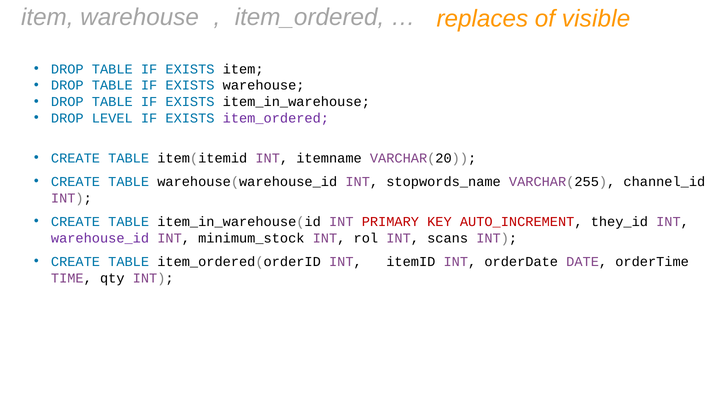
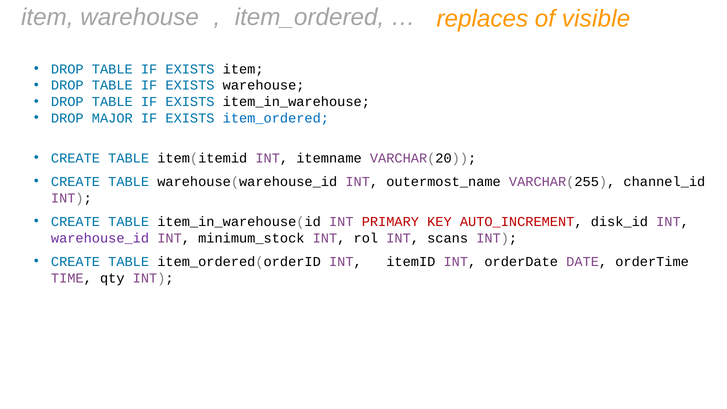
LEVEL: LEVEL -> MAJOR
item_ordered at (276, 118) colour: purple -> blue
stopwords_name: stopwords_name -> outermost_name
they_id: they_id -> disk_id
